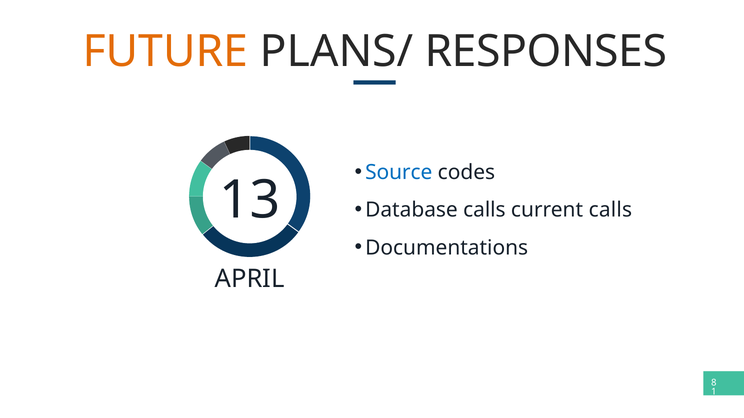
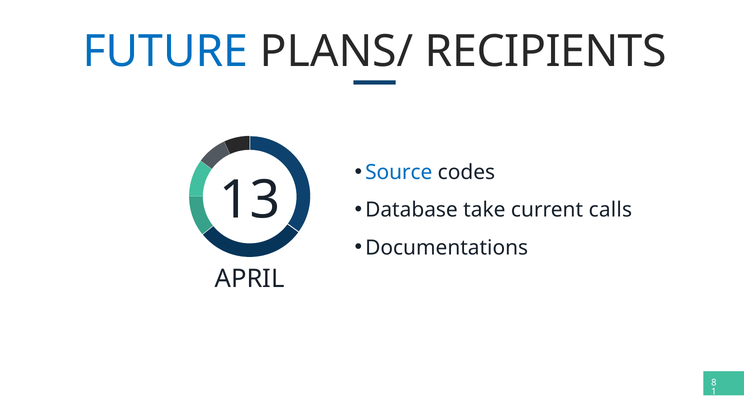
FUTURE colour: orange -> blue
RESPONSES: RESPONSES -> RECIPIENTS
Database calls: calls -> take
